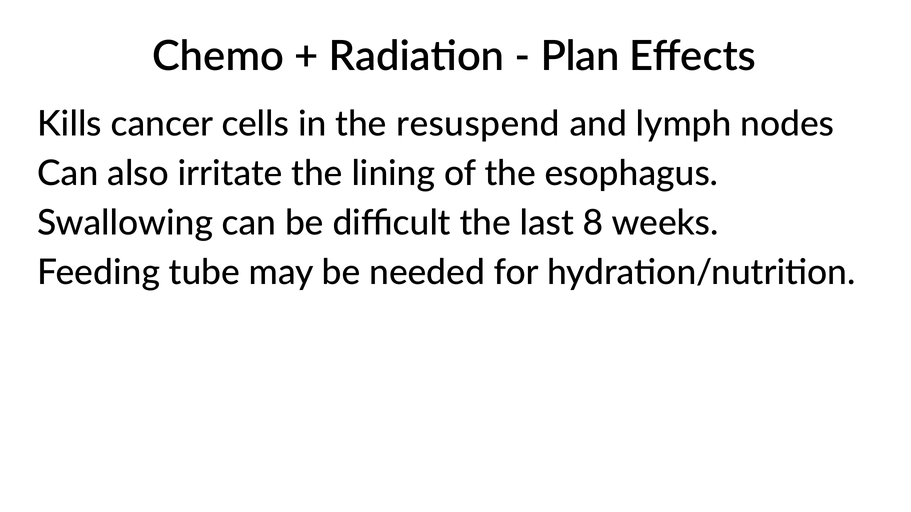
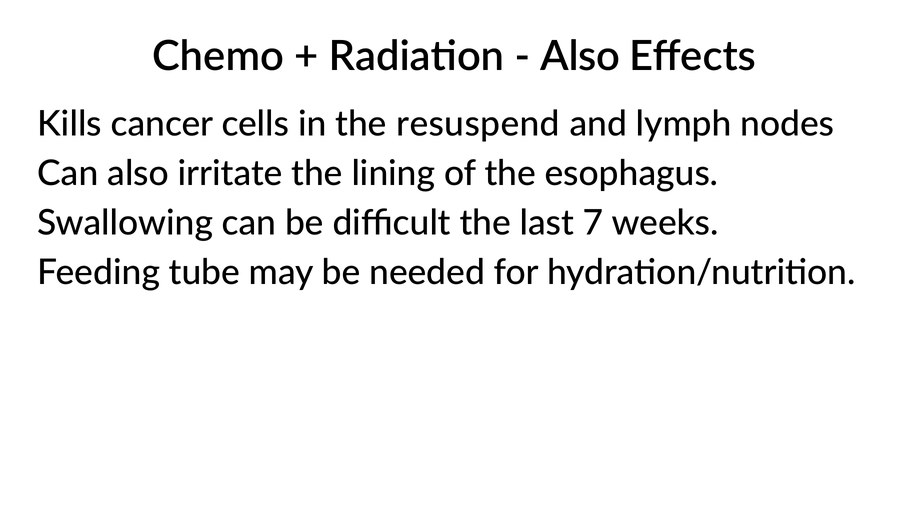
Plan at (580, 56): Plan -> Also
8: 8 -> 7
